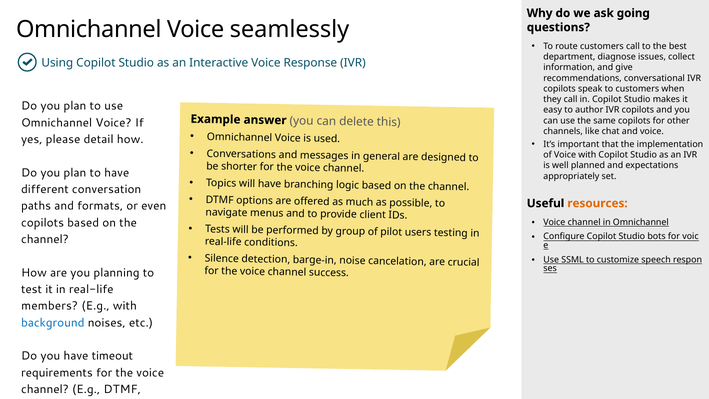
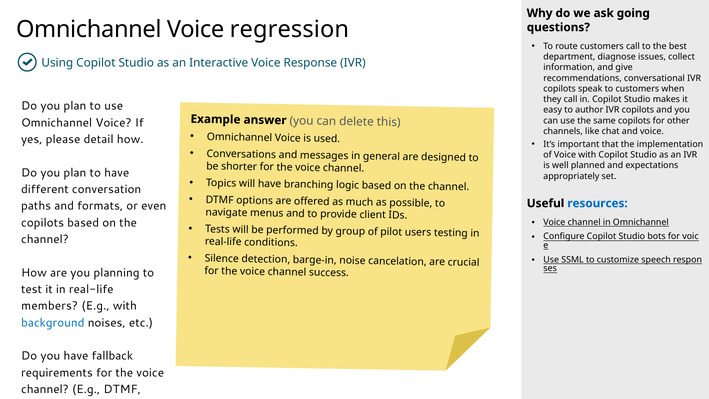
seamlessly: seamlessly -> regression
resources colour: orange -> blue
timeout: timeout -> fallback
